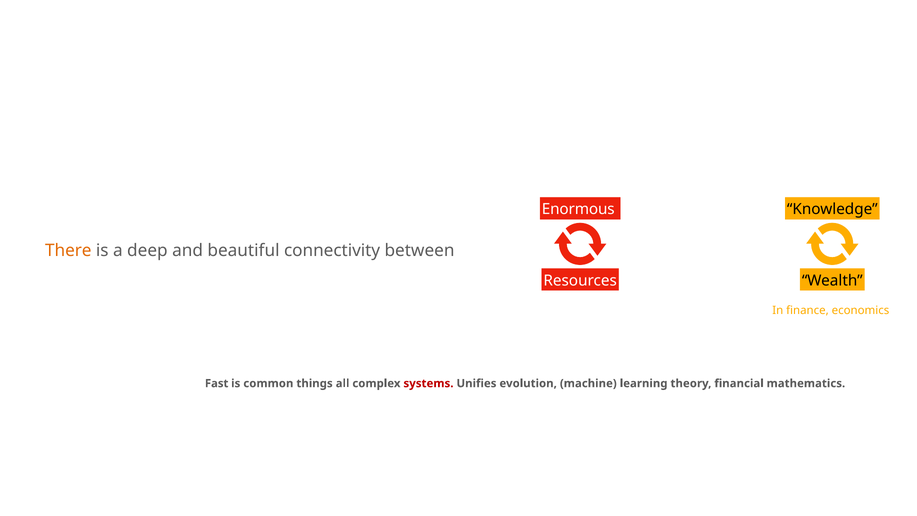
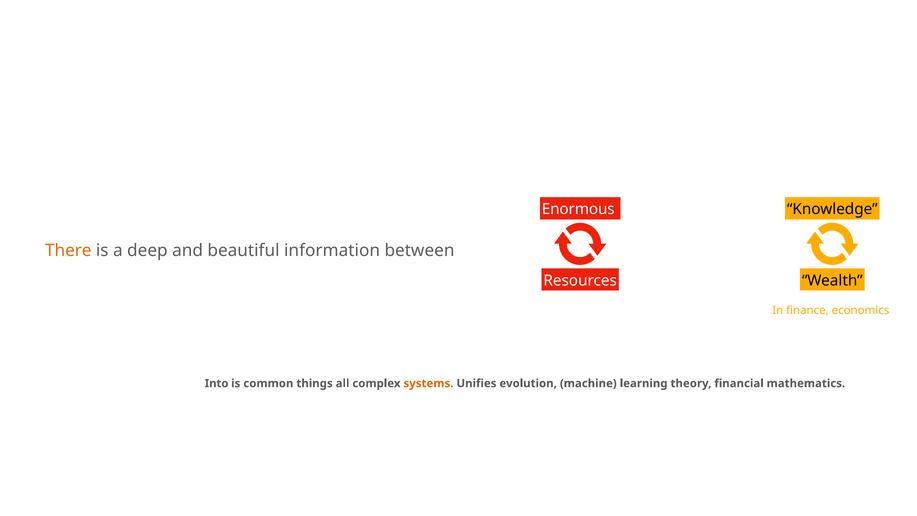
connectivity: connectivity -> information
Fast: Fast -> Into
systems colour: red -> orange
